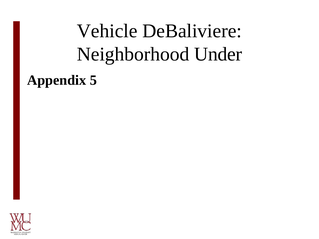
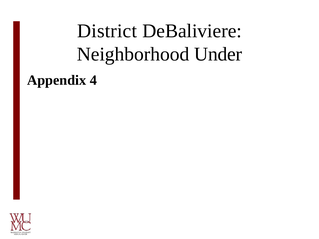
Vehicle: Vehicle -> District
5: 5 -> 4
